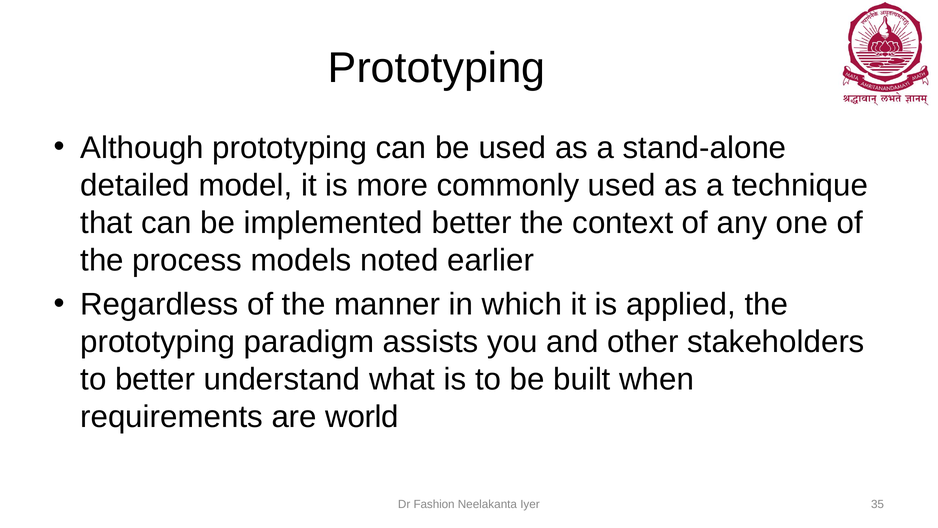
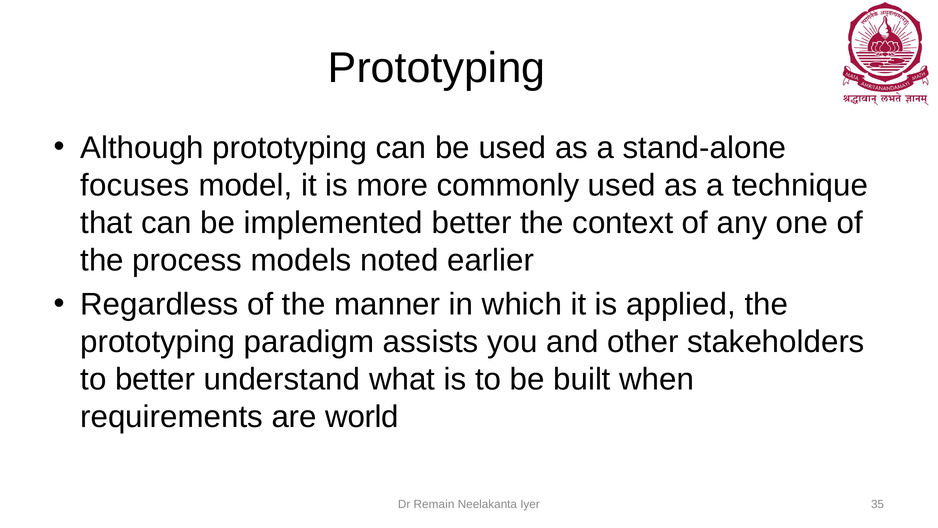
detailed: detailed -> focuses
Fashion: Fashion -> Remain
